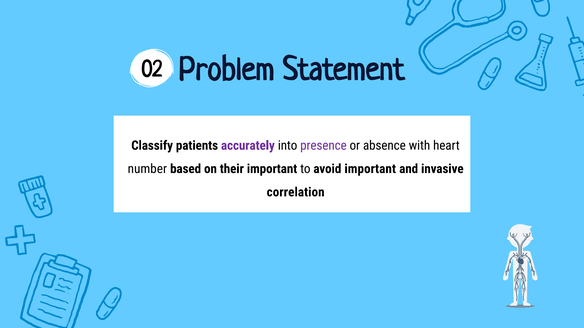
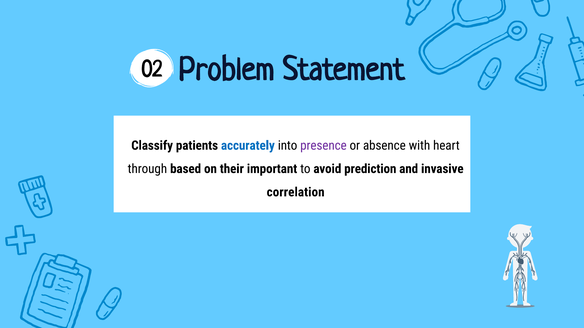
accurately colour: purple -> blue
number: number -> through
avoid important: important -> prediction
